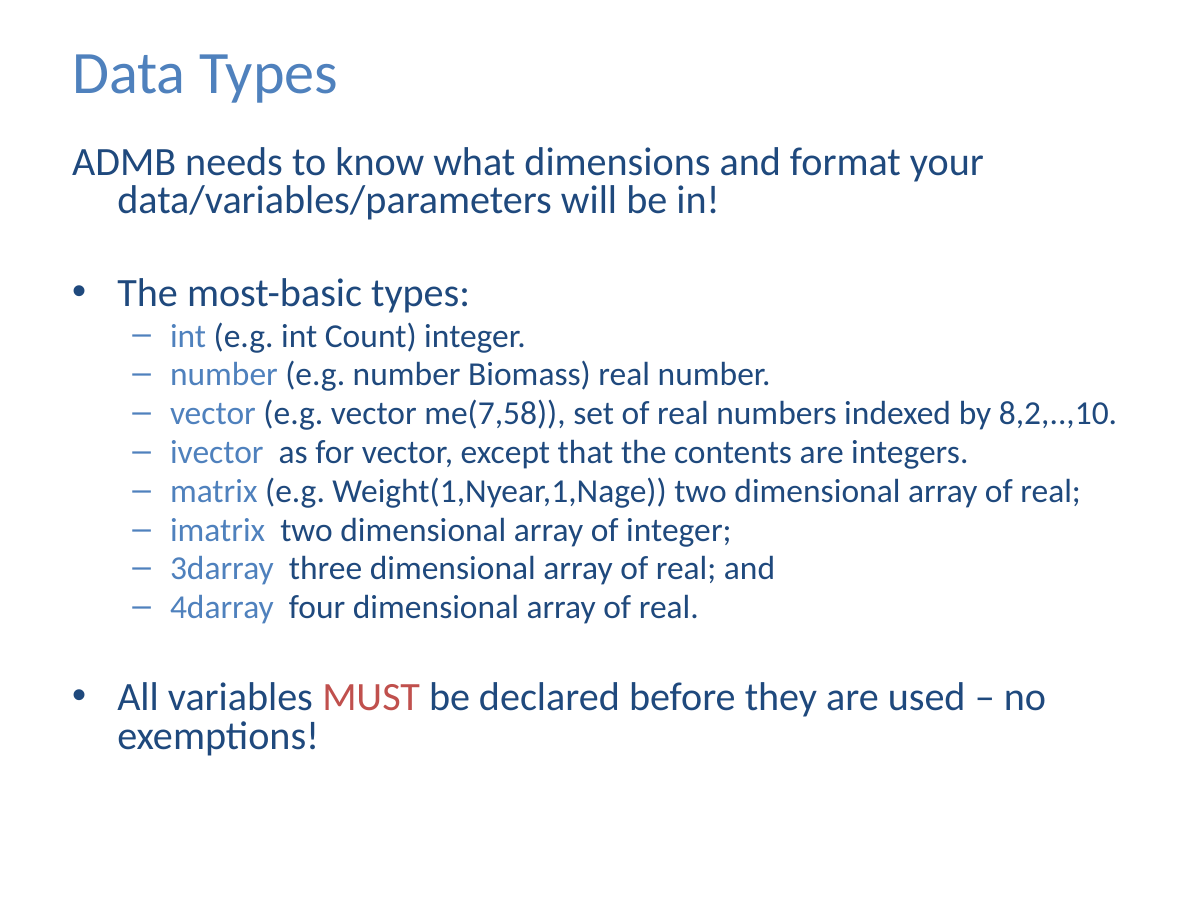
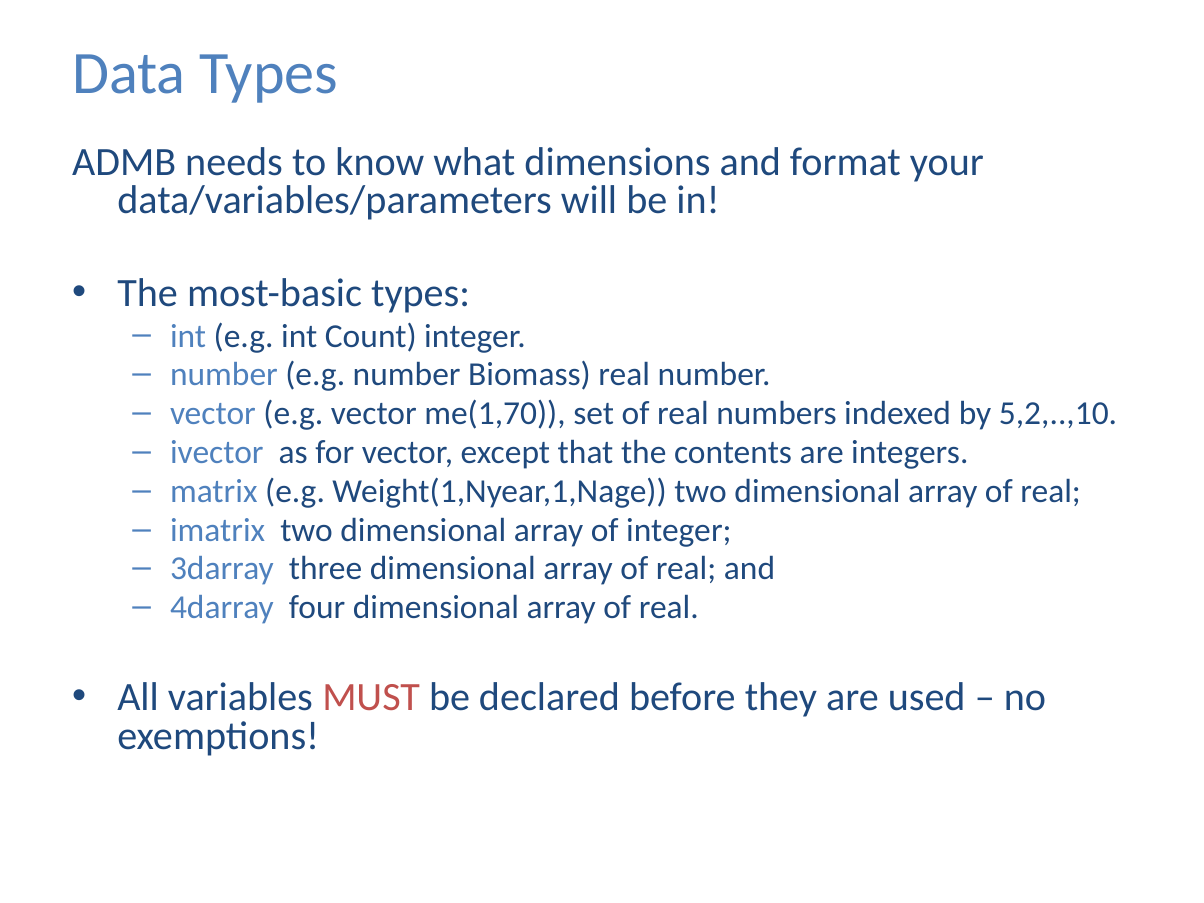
me(7,58: me(7,58 -> me(1,70
8,2,..,10: 8,2,..,10 -> 5,2,..,10
